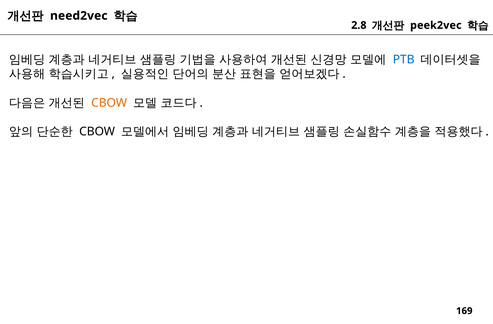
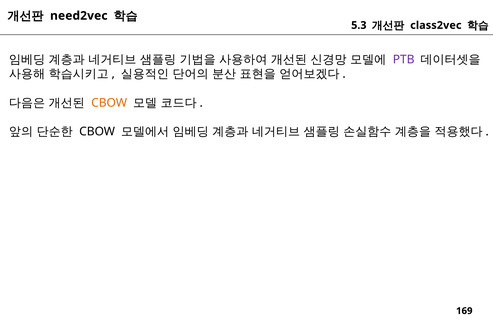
2.8: 2.8 -> 5.3
peek2vec: peek2vec -> class2vec
PTB colour: blue -> purple
